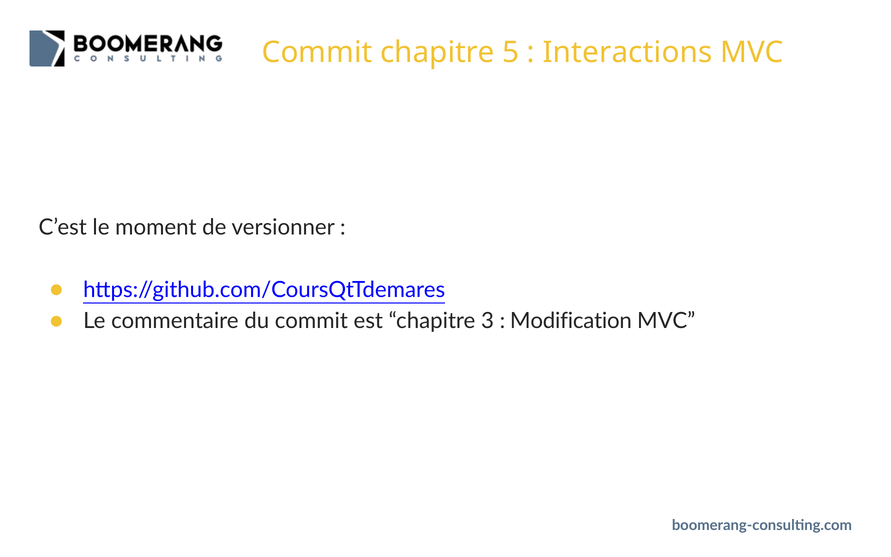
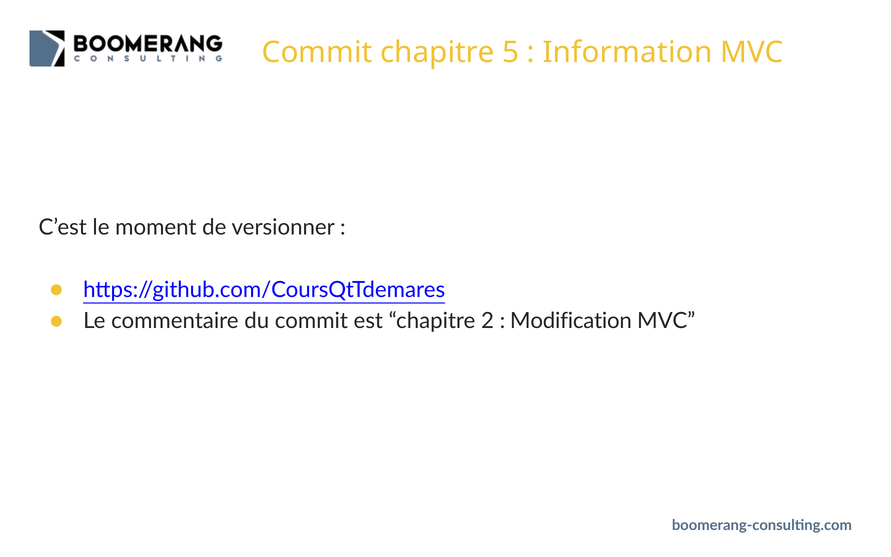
Interactions: Interactions -> Information
3: 3 -> 2
